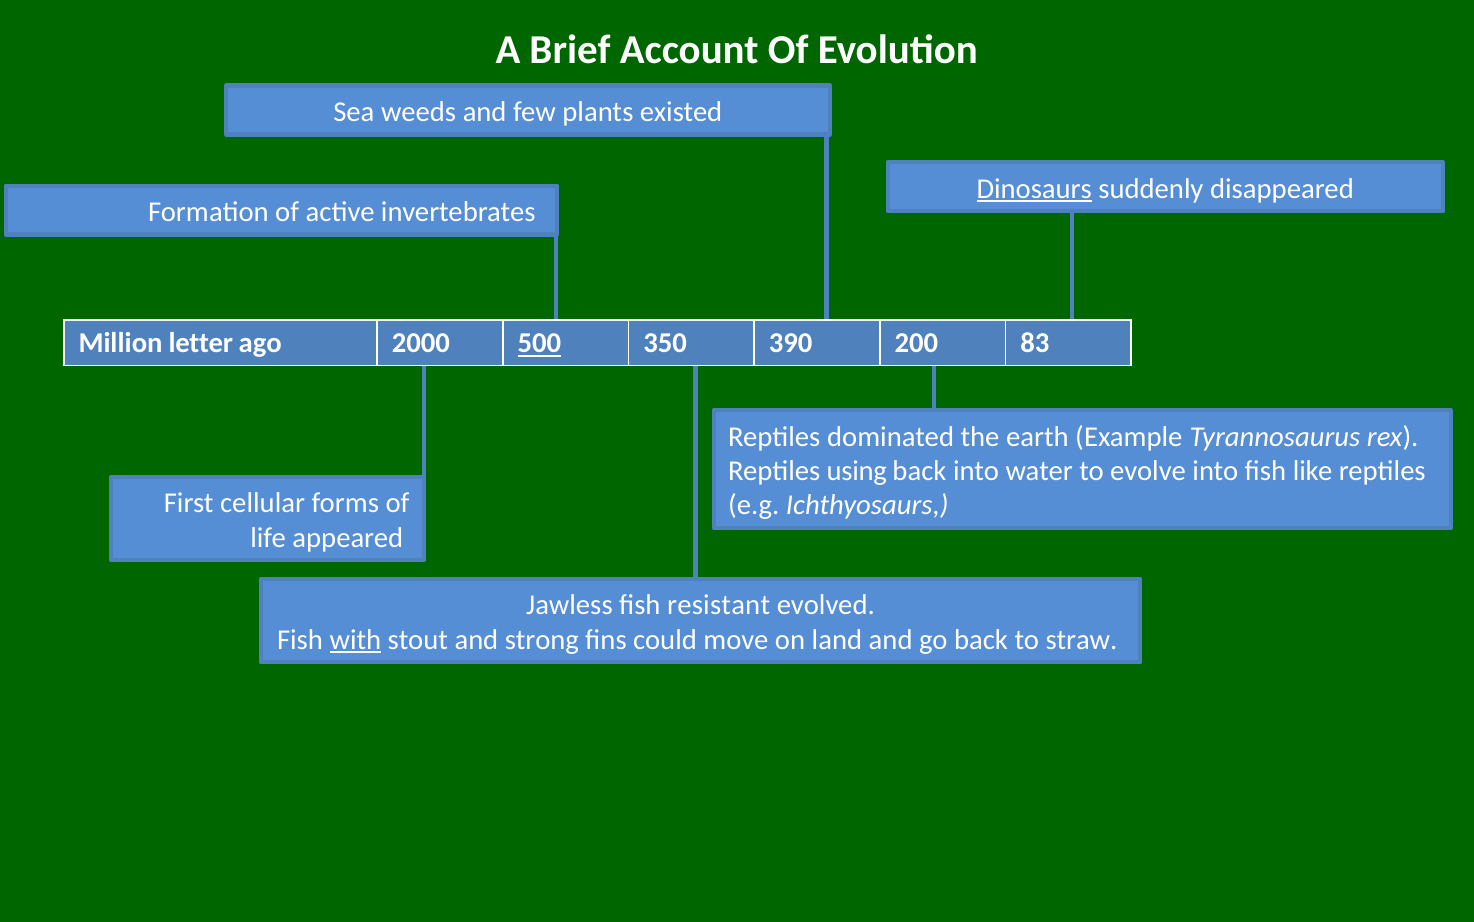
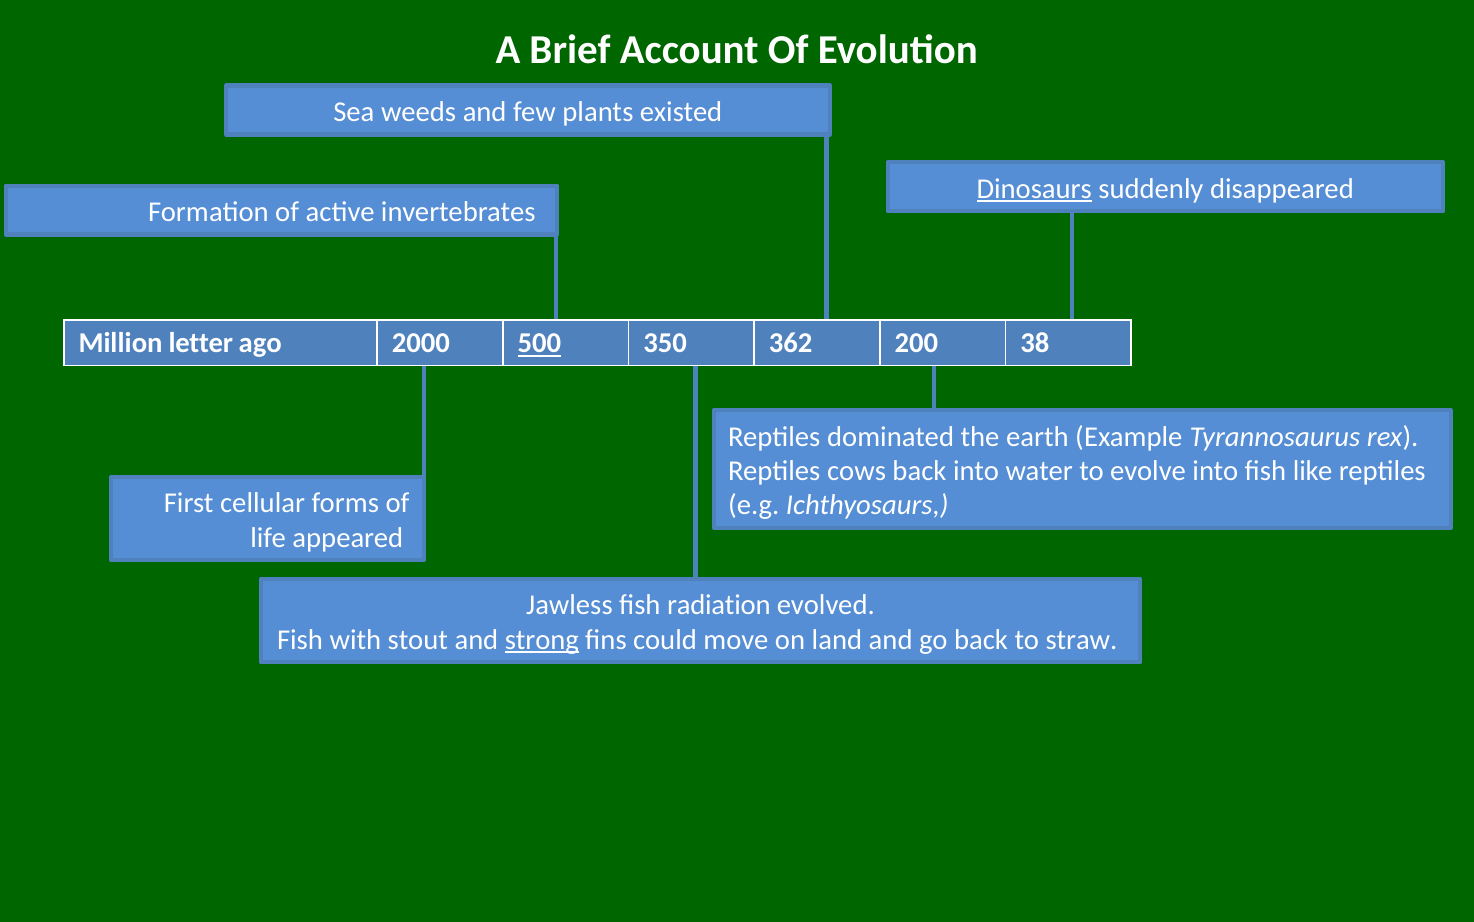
390: 390 -> 362
83: 83 -> 38
using: using -> cows
resistant: resistant -> radiation
with underline: present -> none
strong underline: none -> present
